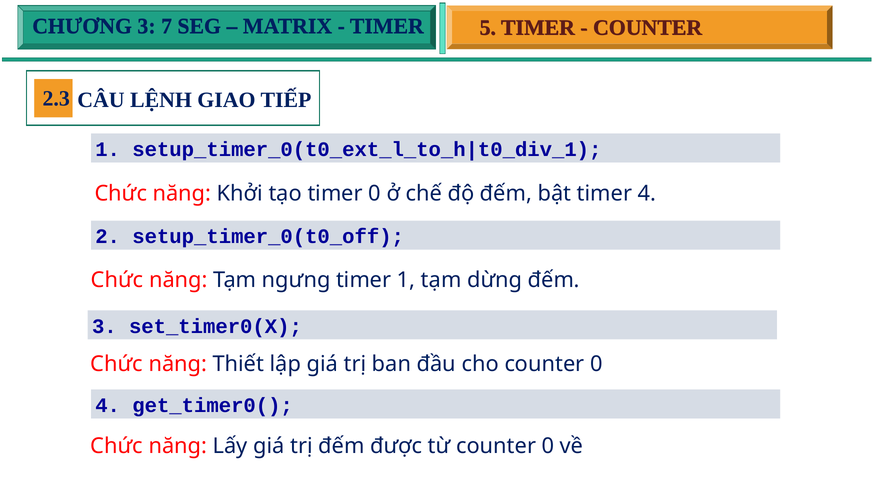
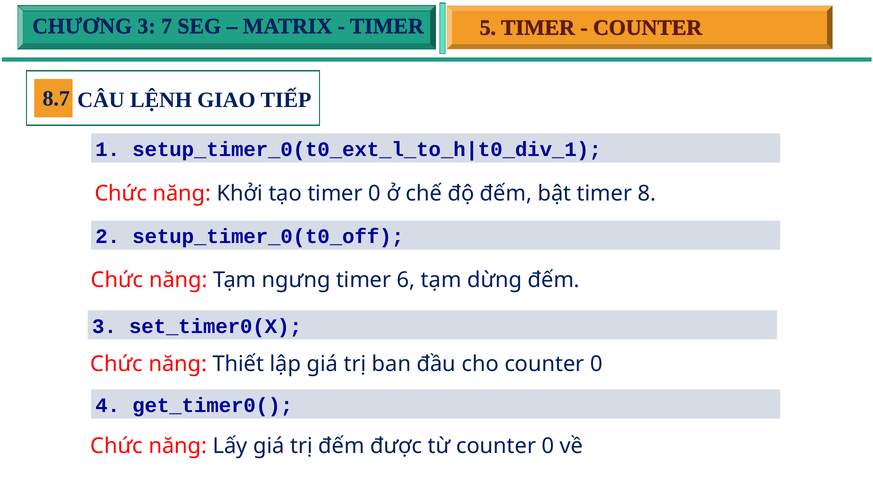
2.3: 2.3 -> 8.7
timer 4: 4 -> 8
timer 1: 1 -> 6
